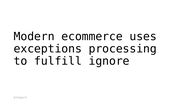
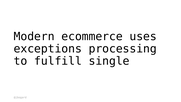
ignore: ignore -> single
